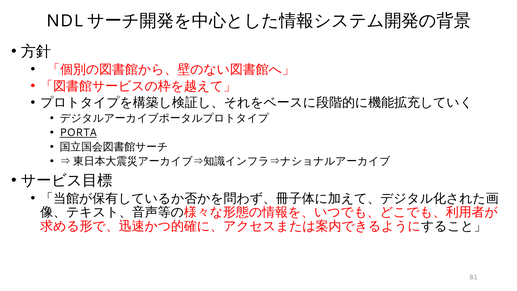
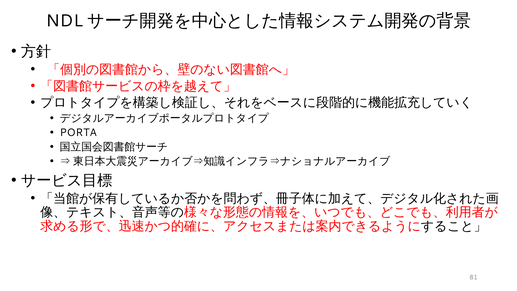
PORTA underline: present -> none
